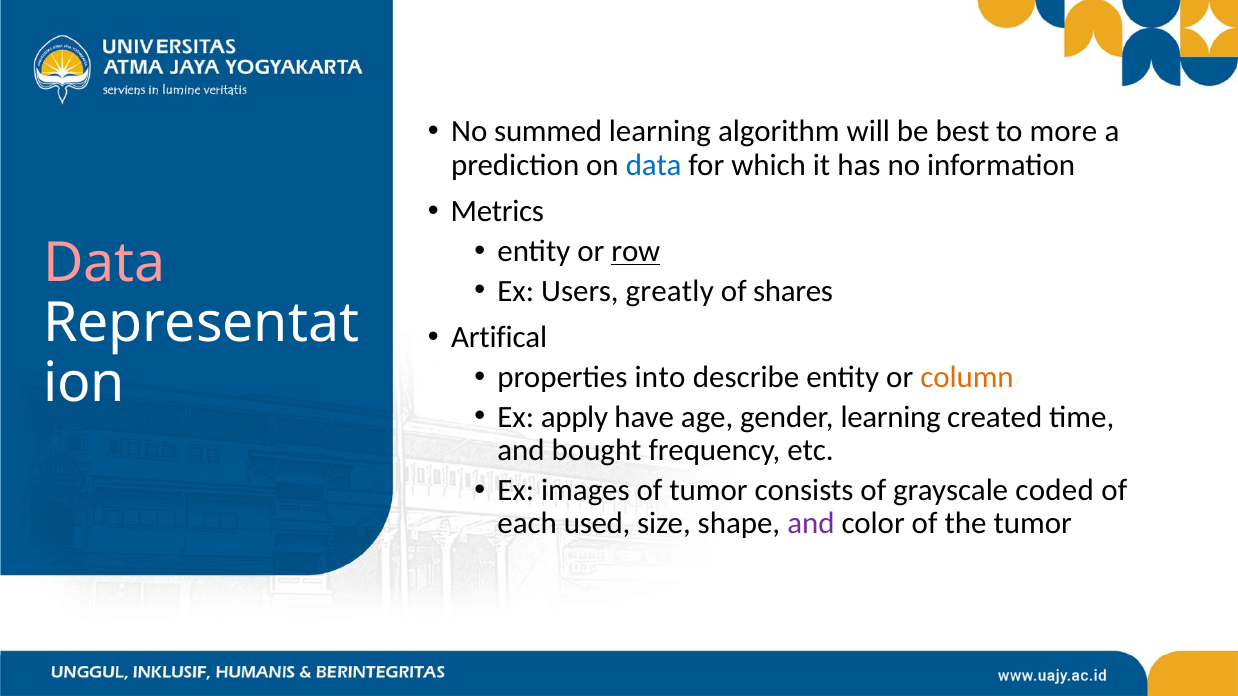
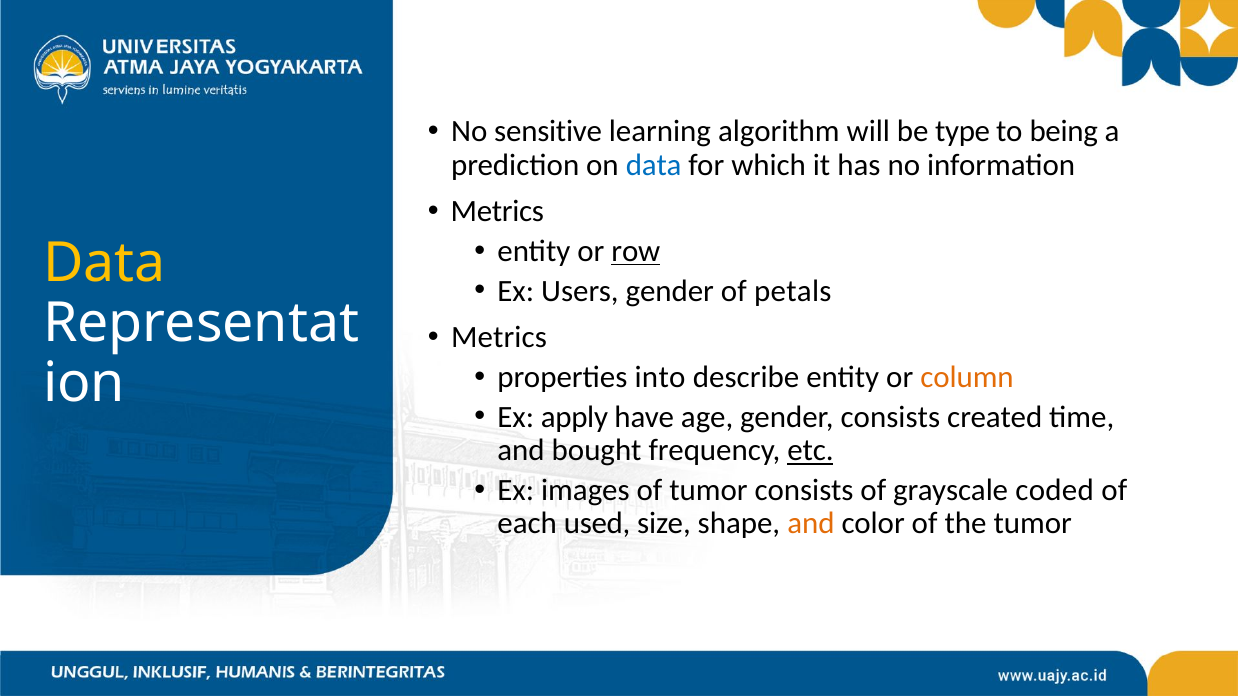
summed: summed -> sensitive
best: best -> type
more: more -> being
Data at (104, 263) colour: pink -> yellow
Users greatly: greatly -> gender
shares: shares -> petals
Artifical at (499, 337): Artifical -> Metrics
gender learning: learning -> consists
etc underline: none -> present
and at (811, 524) colour: purple -> orange
